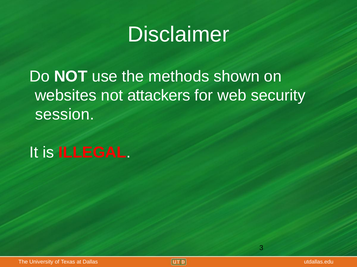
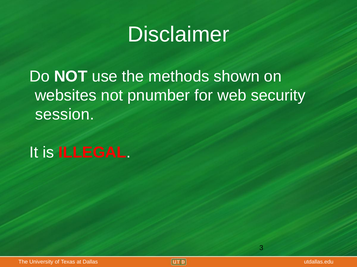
attackers: attackers -> pnumber
